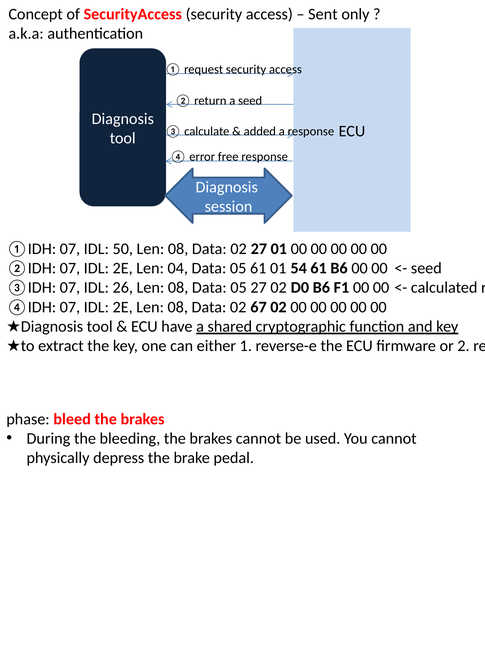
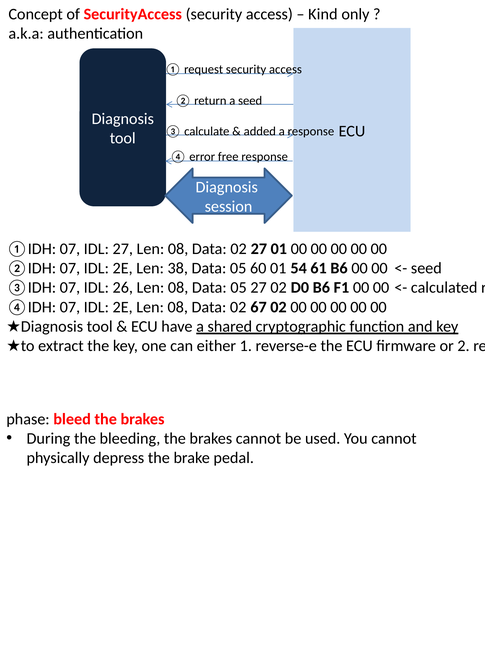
Sent: Sent -> Kind
IDL 50: 50 -> 27
04: 04 -> 38
05 61: 61 -> 60
